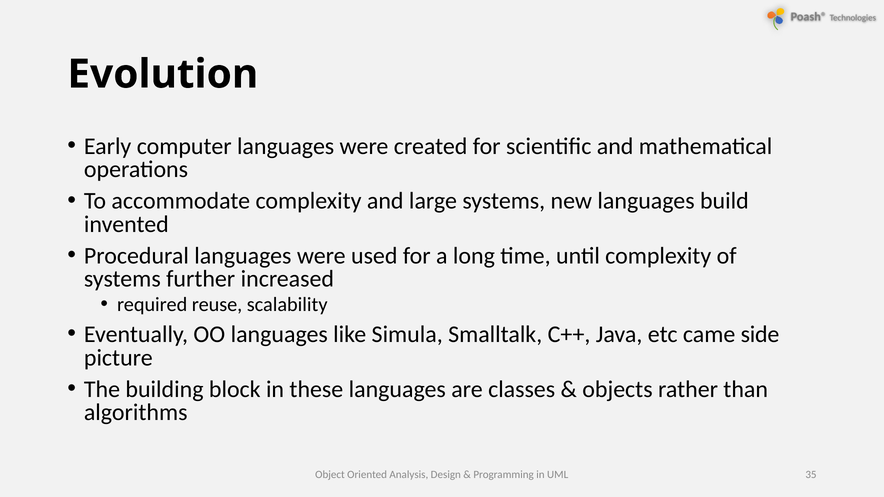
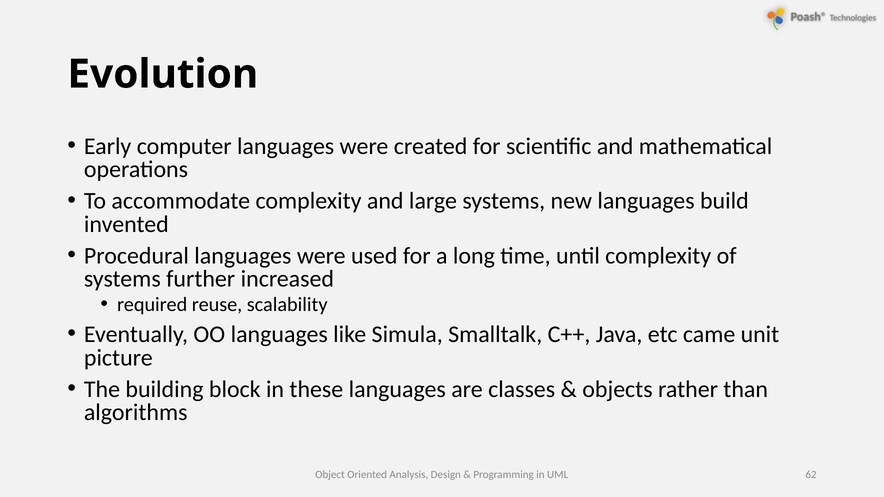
side: side -> unit
35: 35 -> 62
